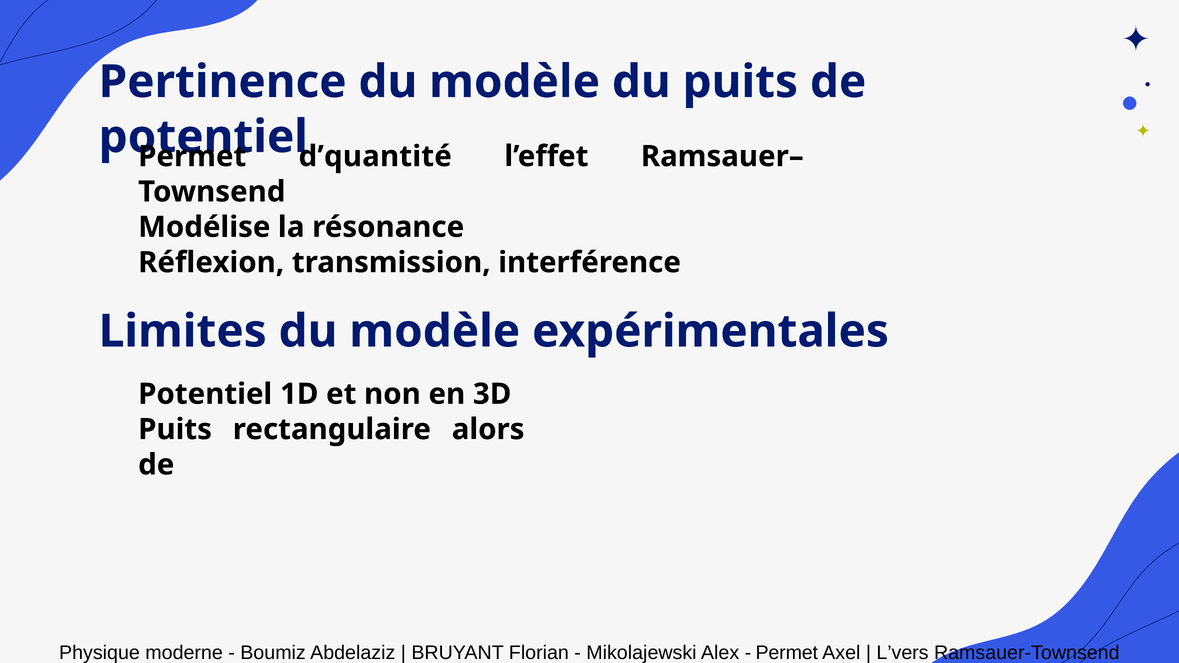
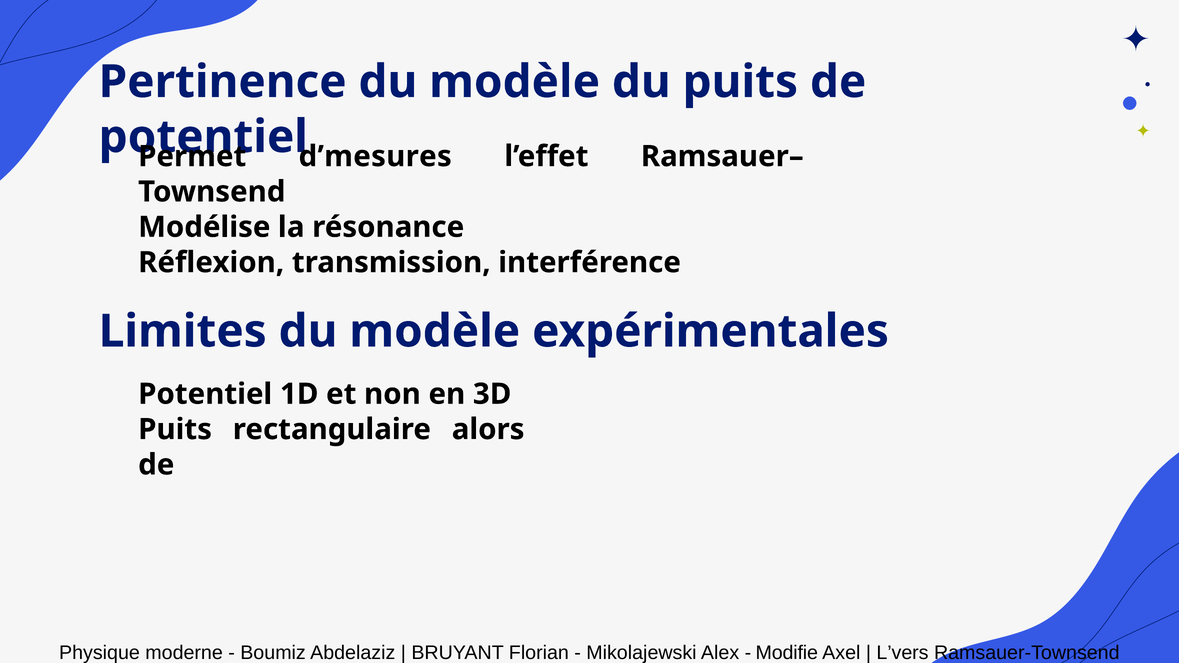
d’quantité: d’quantité -> d’mesures
Permet at (787, 653): Permet -> Modifie
